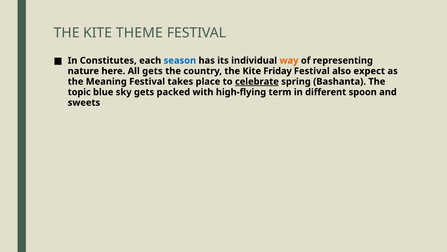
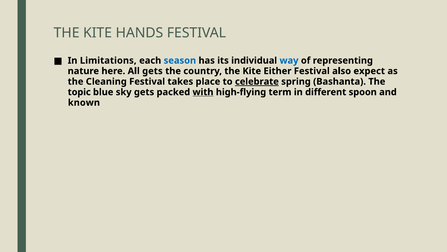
THEME: THEME -> HANDS
Constitutes: Constitutes -> Limitations
way colour: orange -> blue
Friday: Friday -> Either
Meaning: Meaning -> Cleaning
with underline: none -> present
sweets: sweets -> known
